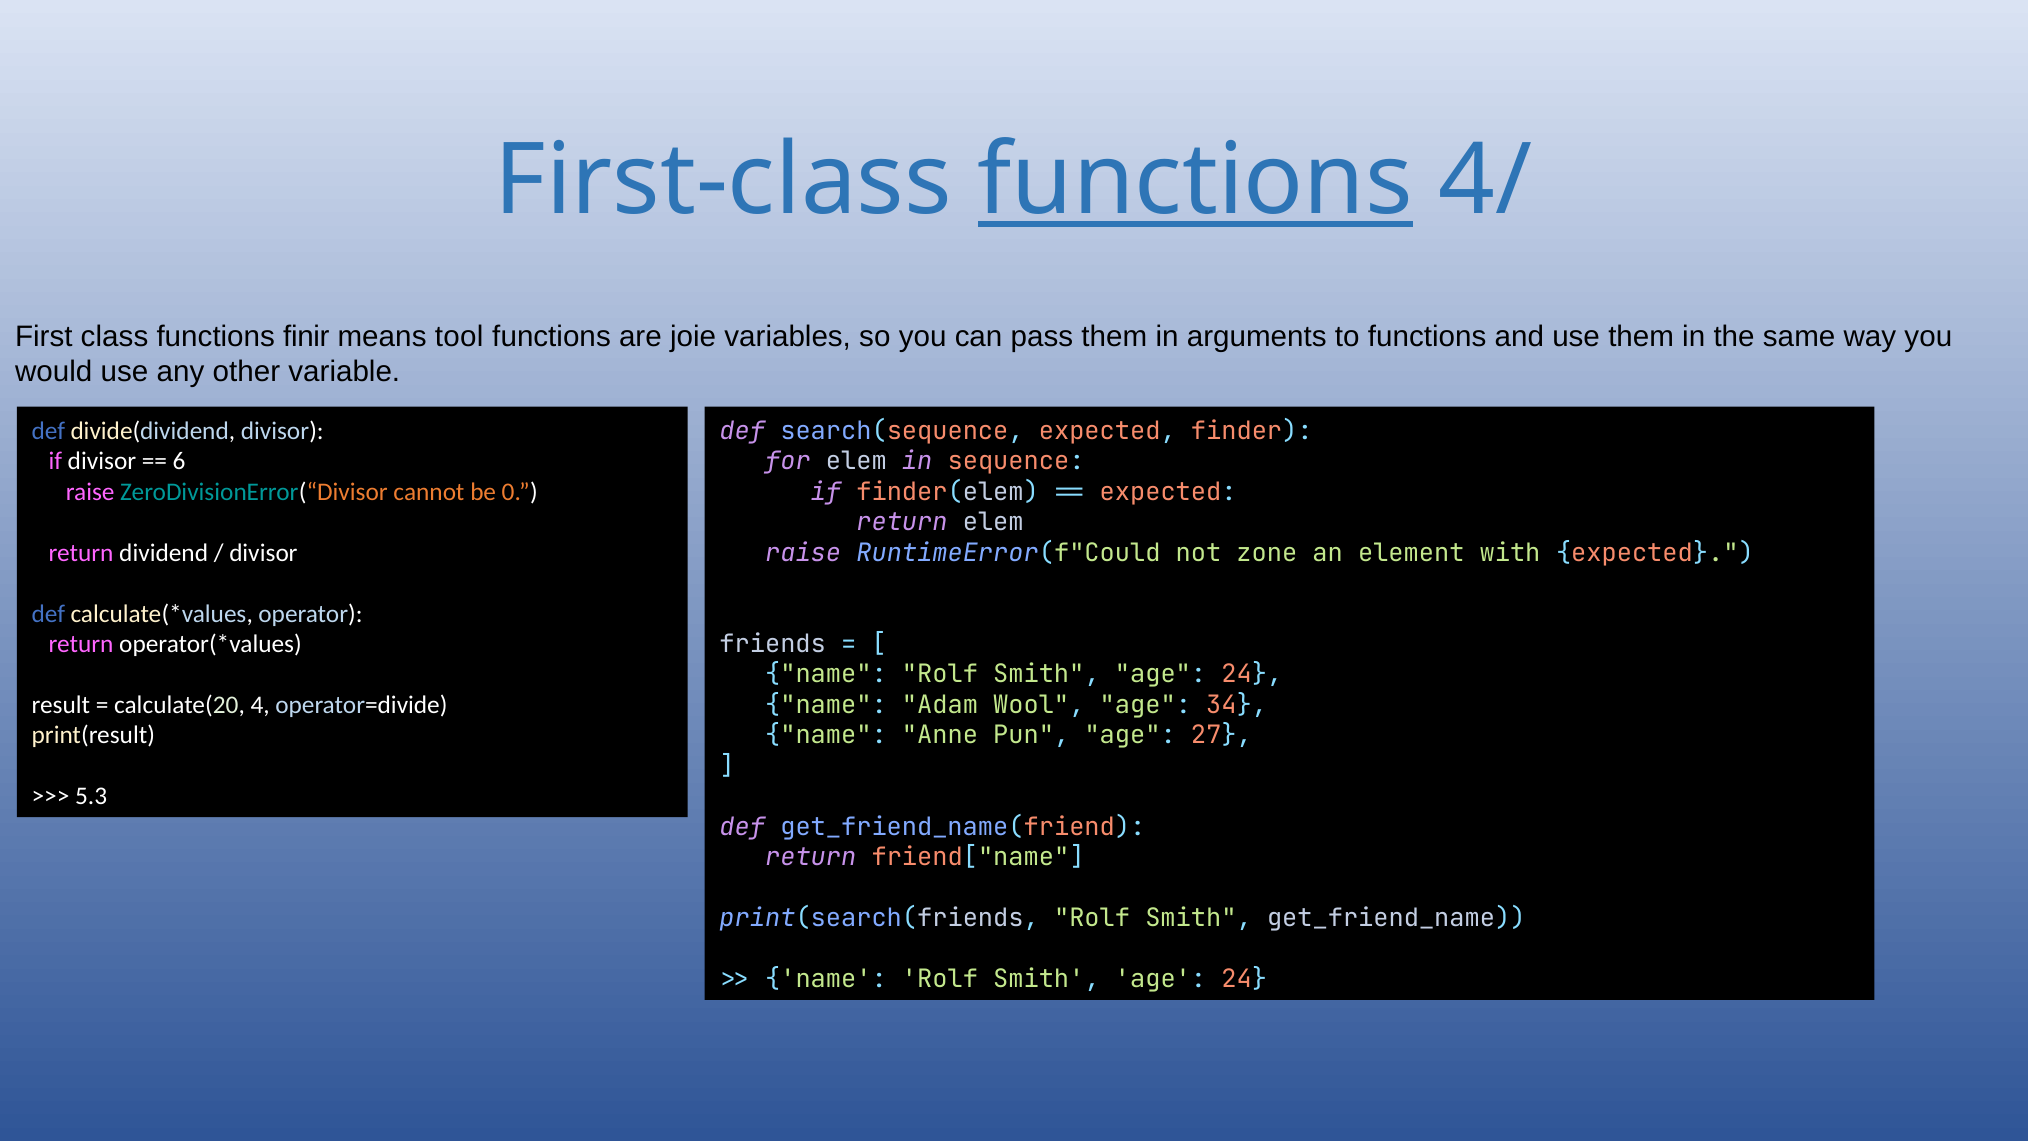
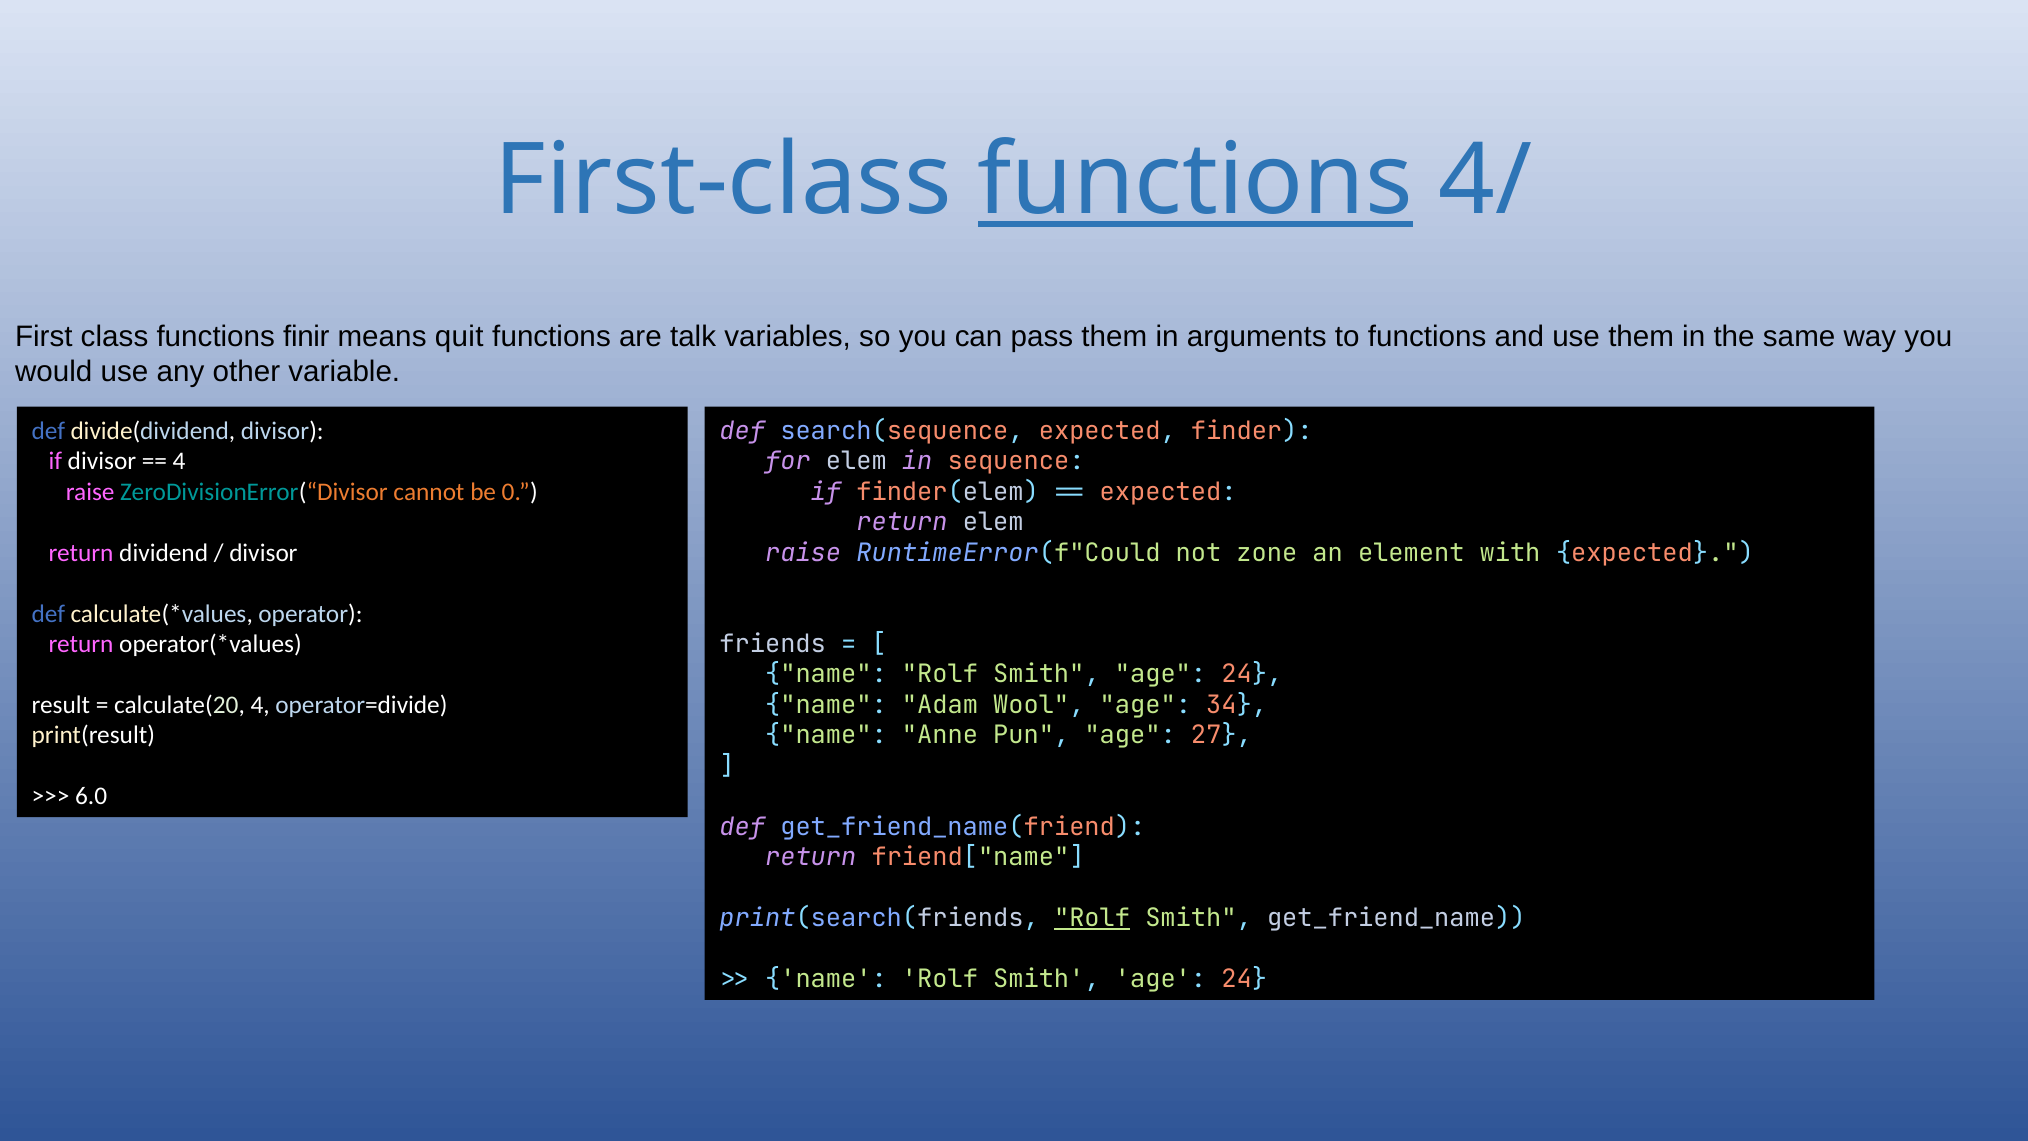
tool: tool -> quit
joie: joie -> talk
6 at (179, 462): 6 -> 4
5.3: 5.3 -> 6.0
Rolf at (1092, 918) underline: none -> present
